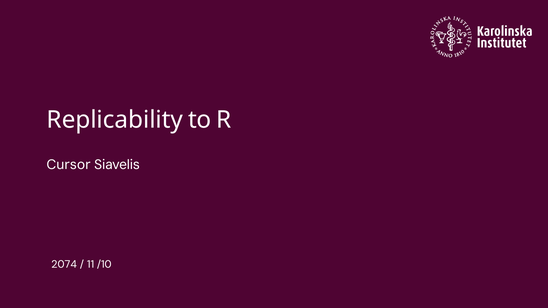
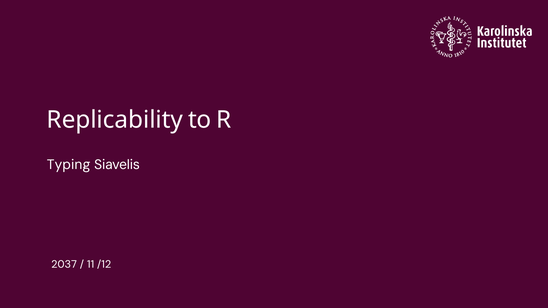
Cursor: Cursor -> Typing
2074: 2074 -> 2037
/10: /10 -> /12
